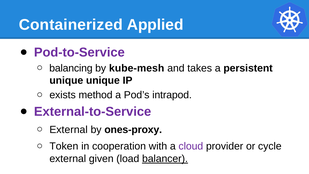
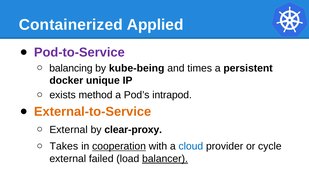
kube-mesh: kube-mesh -> kube-being
takes: takes -> times
unique at (66, 80): unique -> docker
External-to-Service colour: purple -> orange
ones-proxy: ones-proxy -> clear-proxy
Token: Token -> Takes
cooperation underline: none -> present
cloud colour: purple -> blue
given: given -> failed
